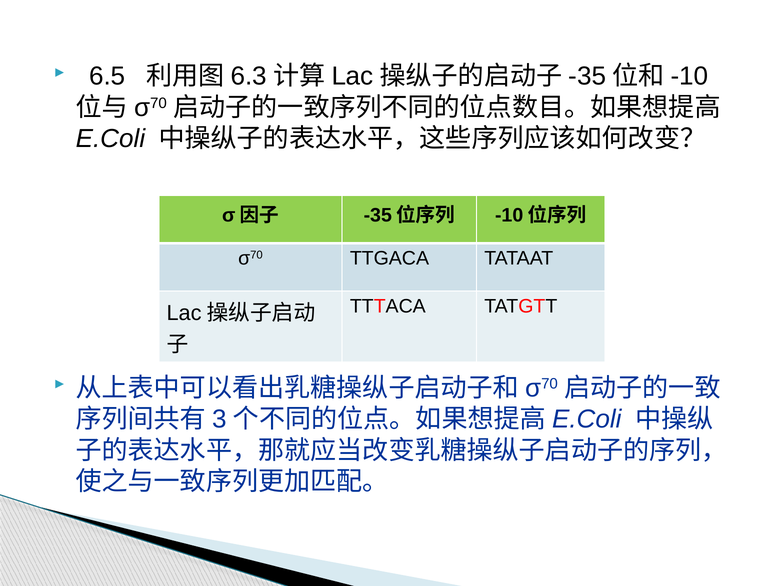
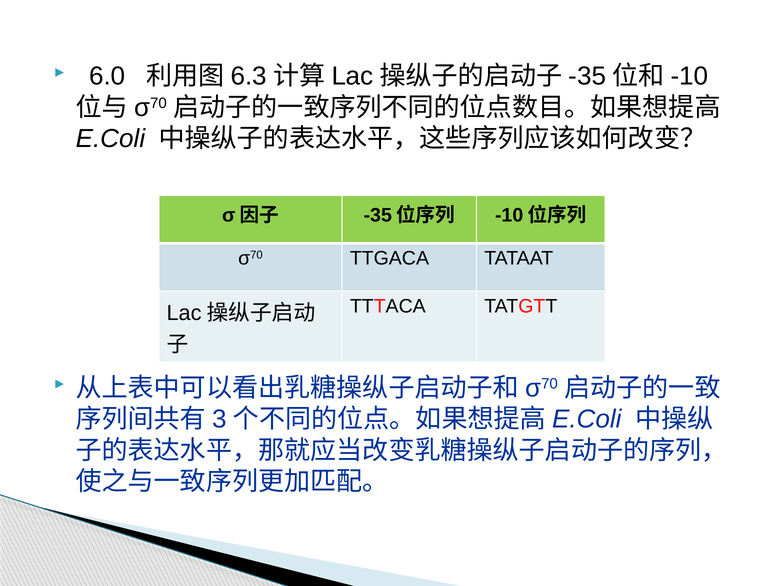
6.5: 6.5 -> 6.0
